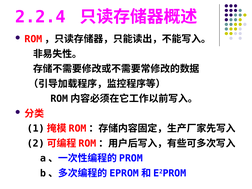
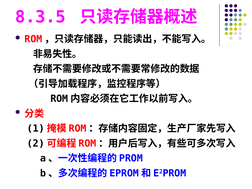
2.2.4: 2.2.4 -> 8.3.5
